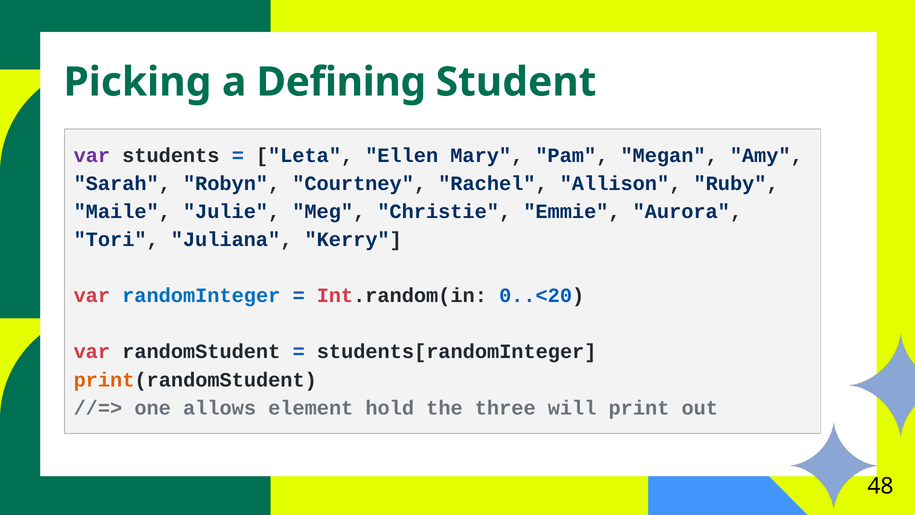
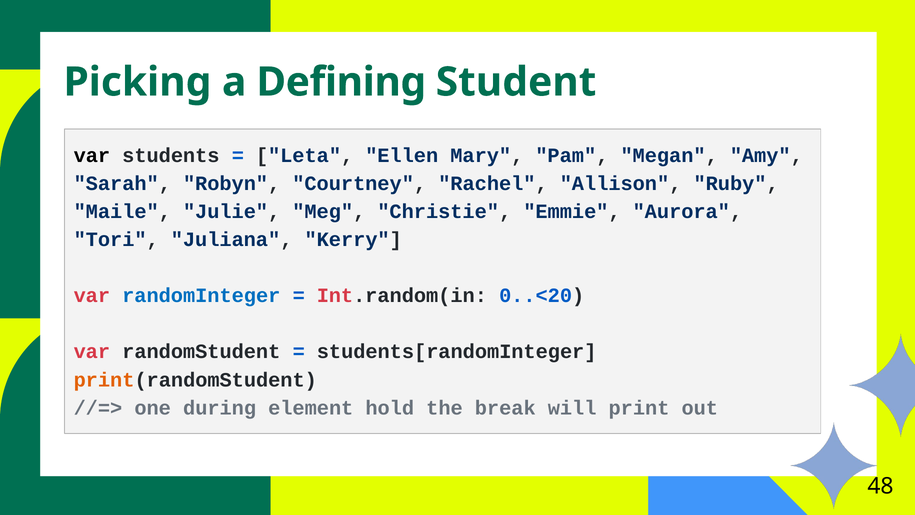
var at (92, 155) colour: purple -> black
allows: allows -> during
three: three -> break
